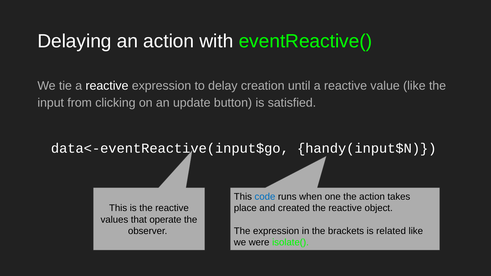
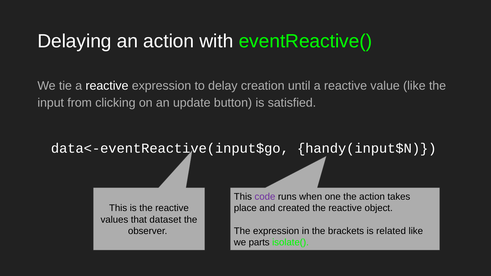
code colour: blue -> purple
operate: operate -> dataset
were: were -> parts
